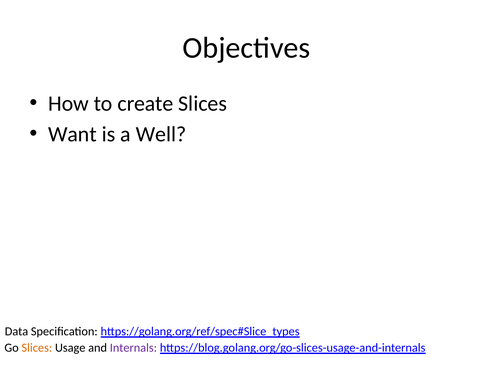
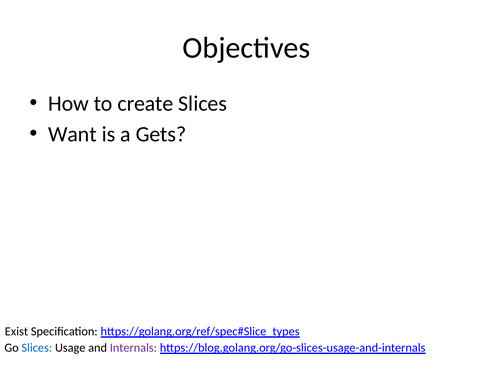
Well: Well -> Gets
Data: Data -> Exist
Slices at (37, 348) colour: orange -> blue
